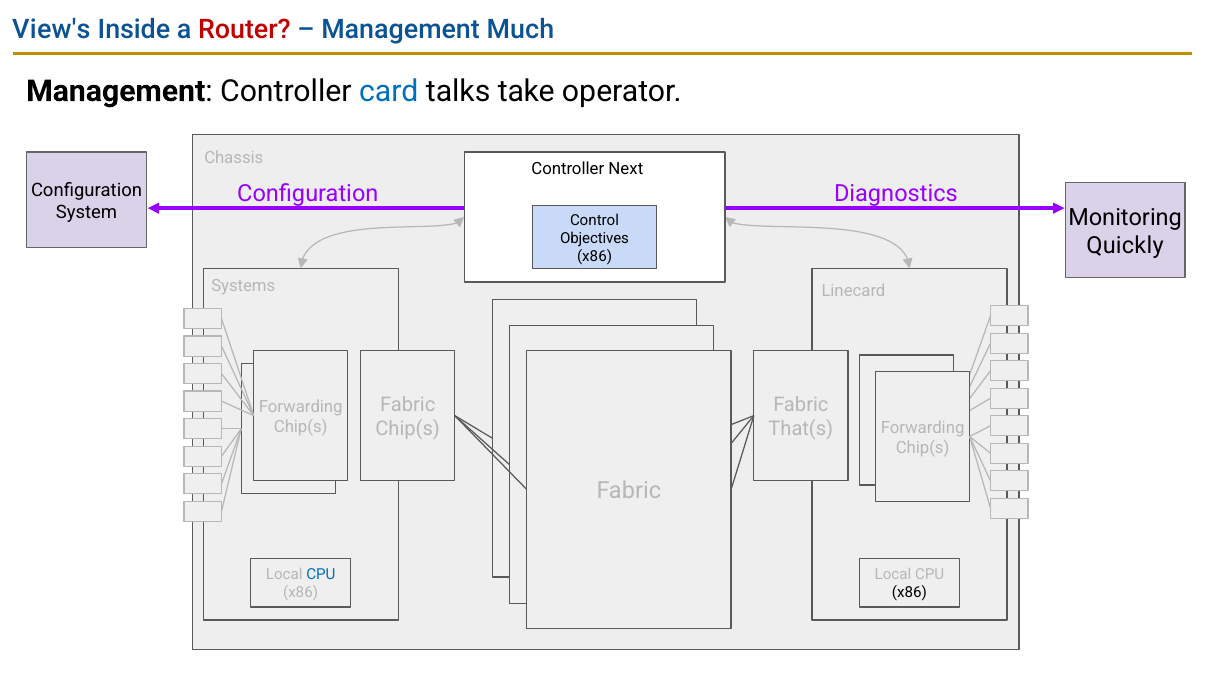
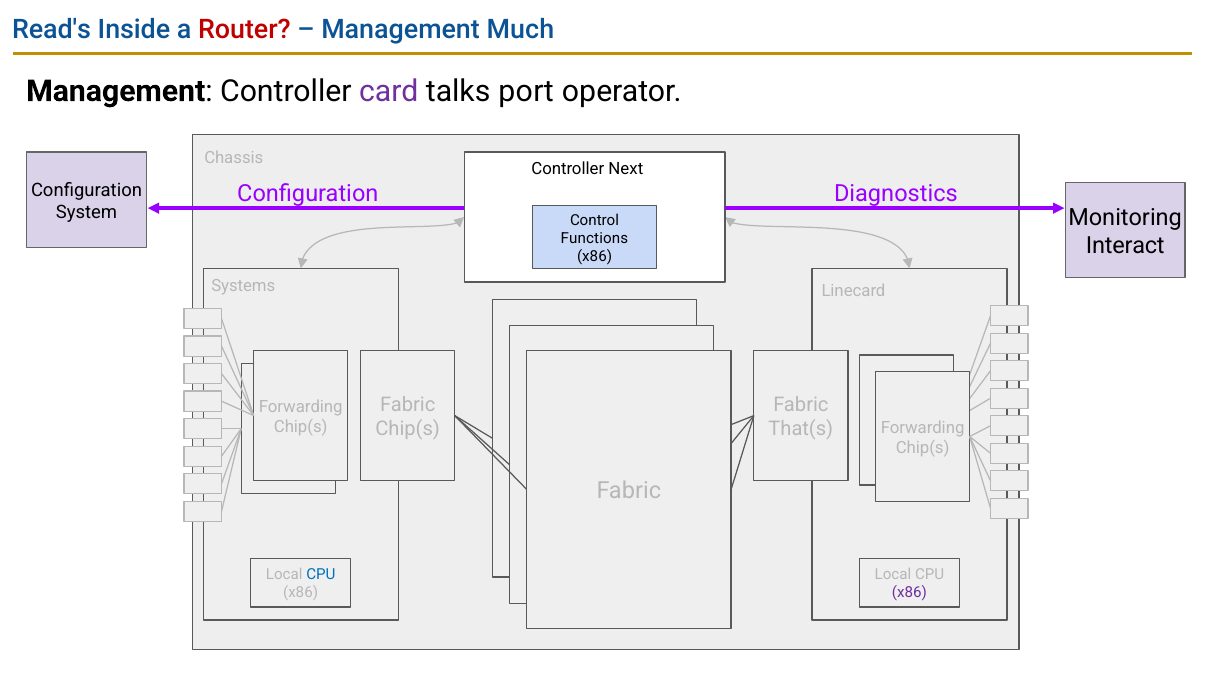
View's: View's -> Read's
card colour: blue -> purple
take: take -> port
Objectives: Objectives -> Functions
Quickly: Quickly -> Interact
x86 at (909, 593) colour: black -> purple
